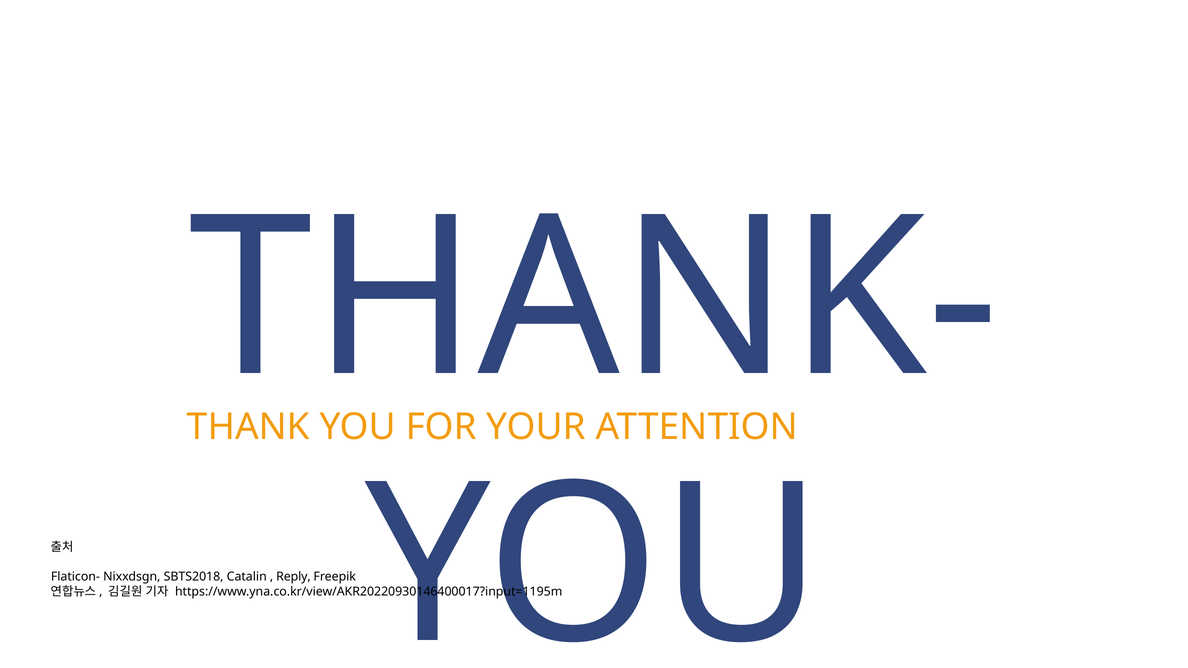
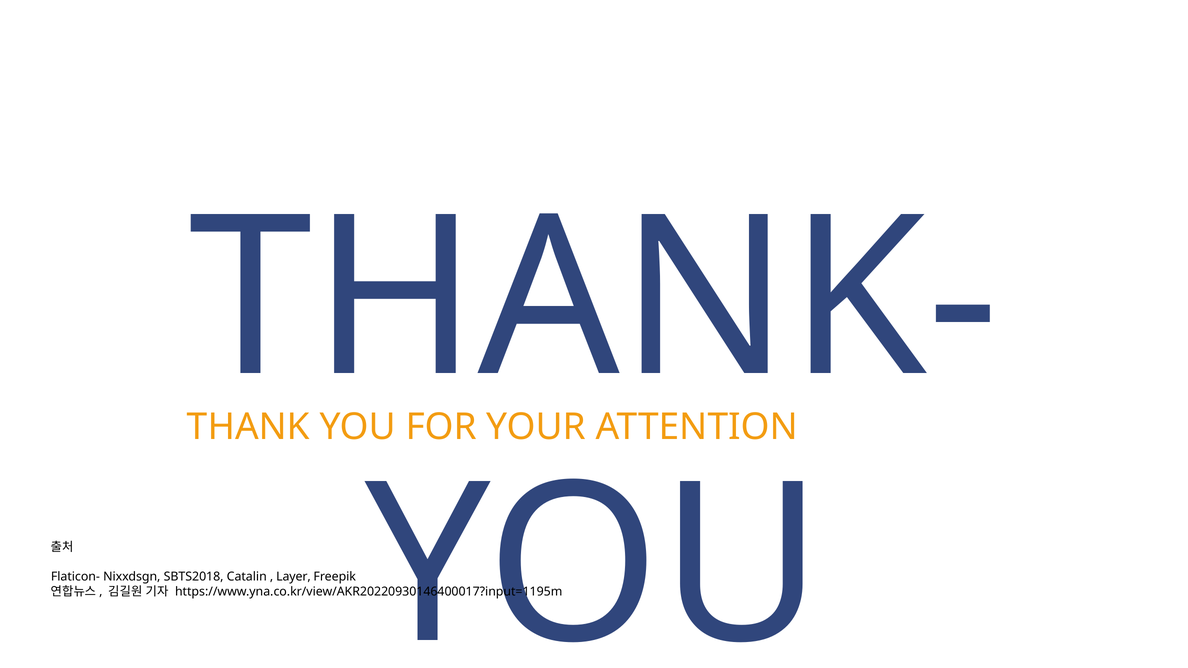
Reply: Reply -> Layer
